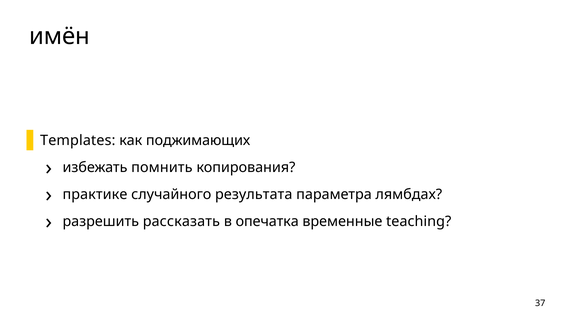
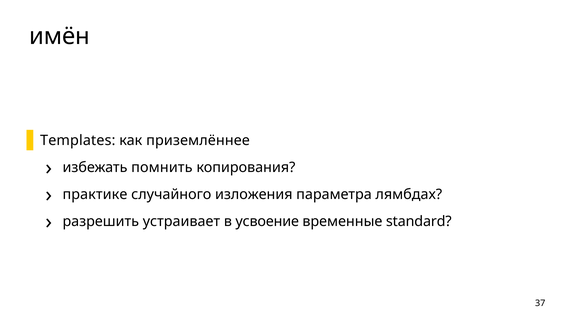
поджимающих: поджимающих -> приземлённее
результата: результата -> изложения
рассказать: рассказать -> устраивает
опечатка: опечатка -> усвоение
teaching: teaching -> standard
